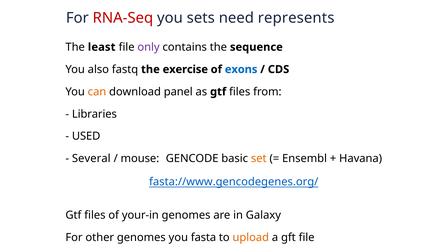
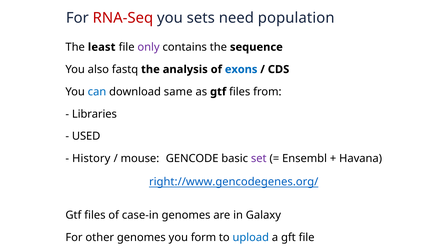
represents: represents -> population
exercise: exercise -> analysis
can colour: orange -> blue
panel: panel -> same
Several: Several -> History
set colour: orange -> purple
fasta://www.gencodegenes.org/: fasta://www.gencodegenes.org/ -> right://www.gencodegenes.org/
your-in: your-in -> case-in
fasta: fasta -> form
upload colour: orange -> blue
